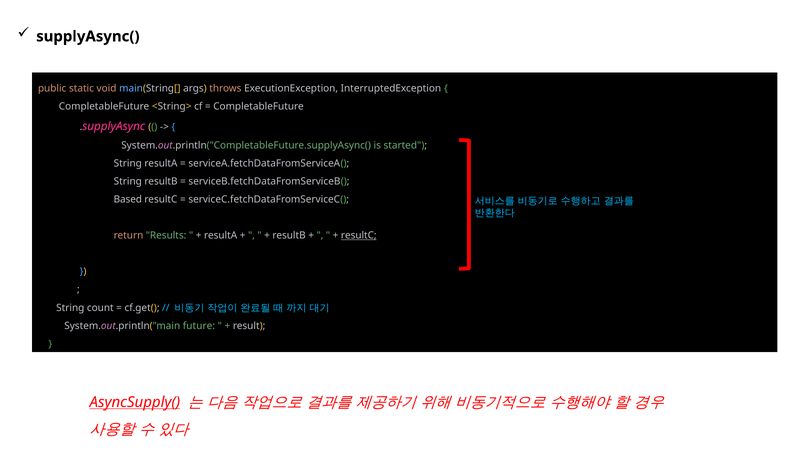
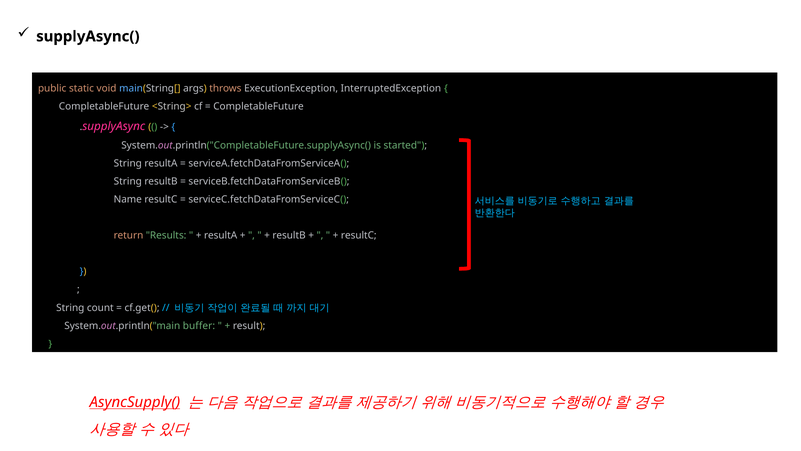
Based: Based -> Name
resultC at (359, 235) underline: present -> none
future: future -> buffer
